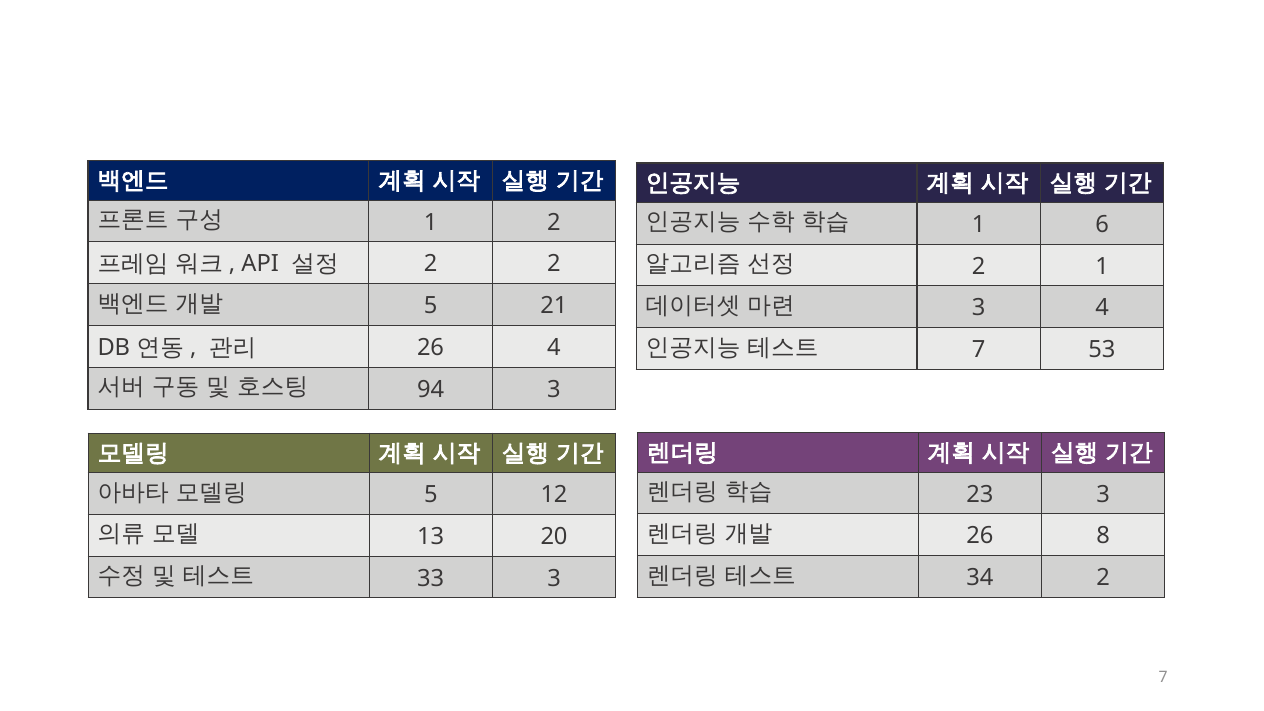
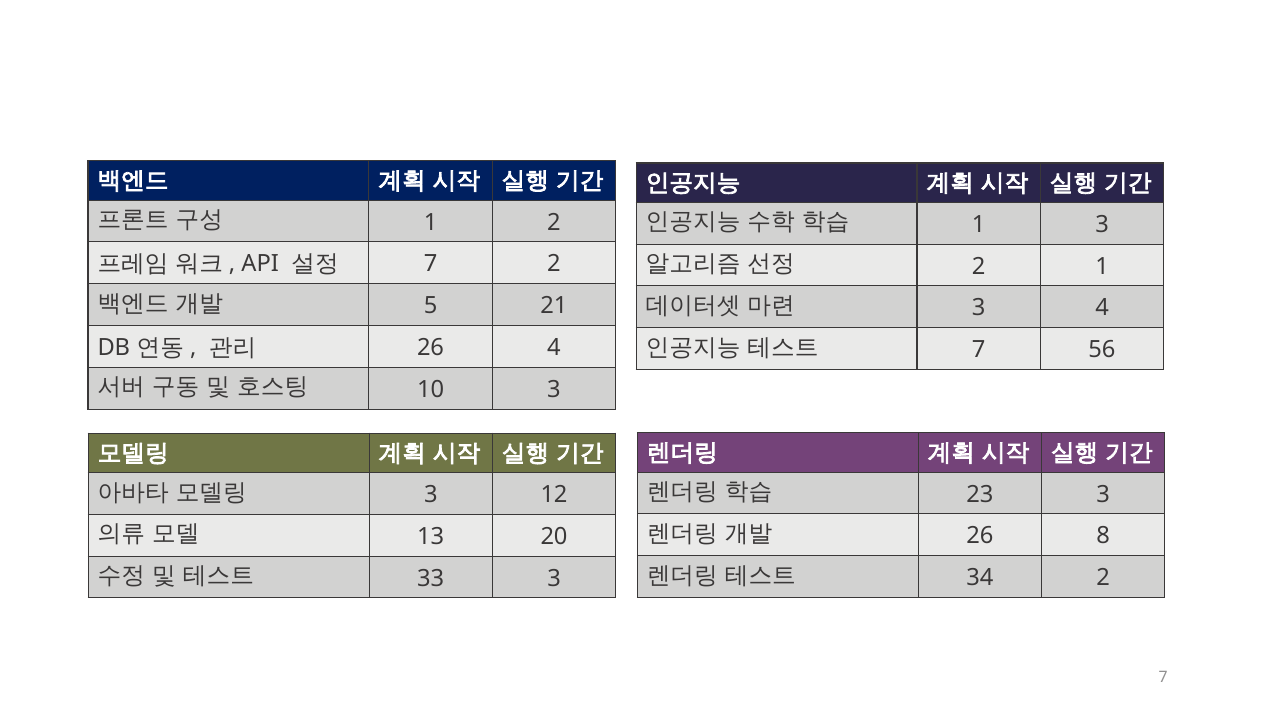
1 6: 6 -> 3
2 at (431, 264): 2 -> 7
53: 53 -> 56
94: 94 -> 10
5 at (431, 495): 5 -> 3
